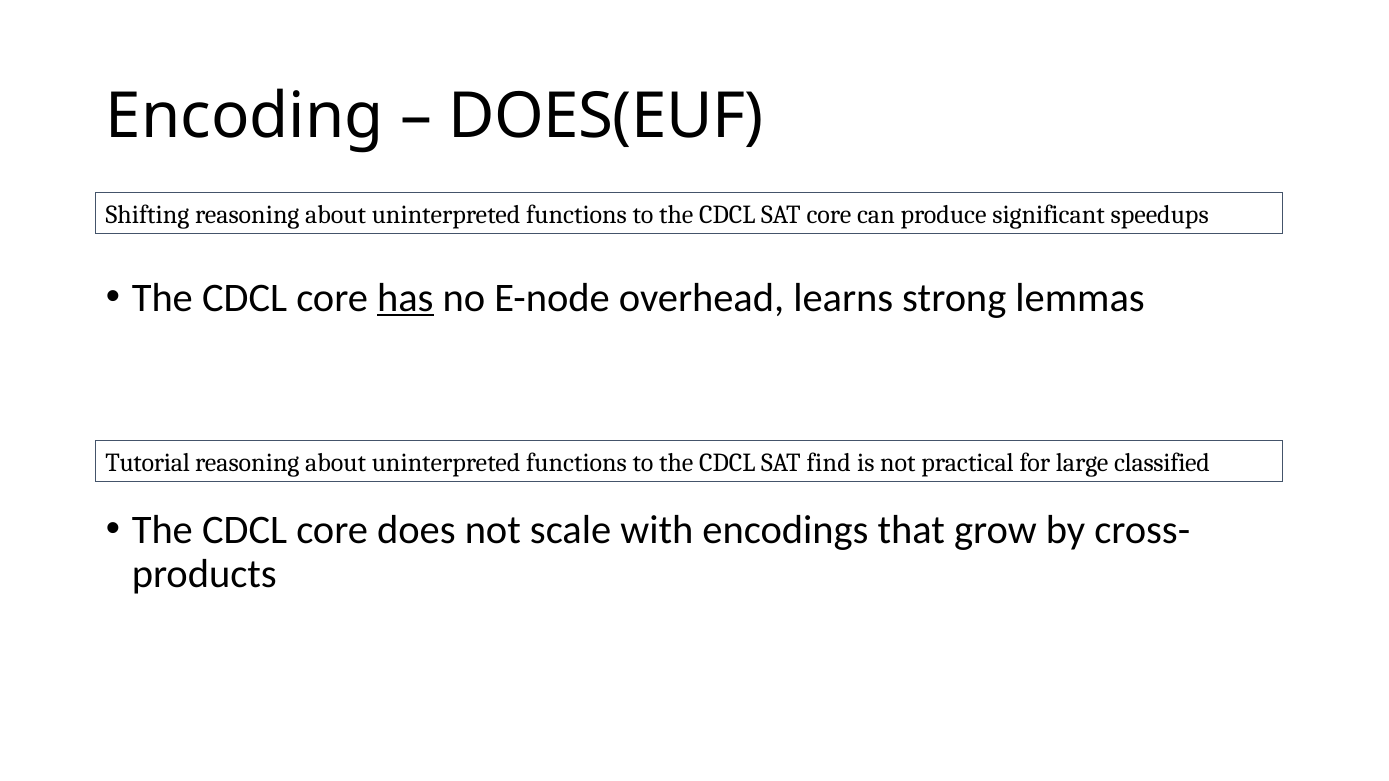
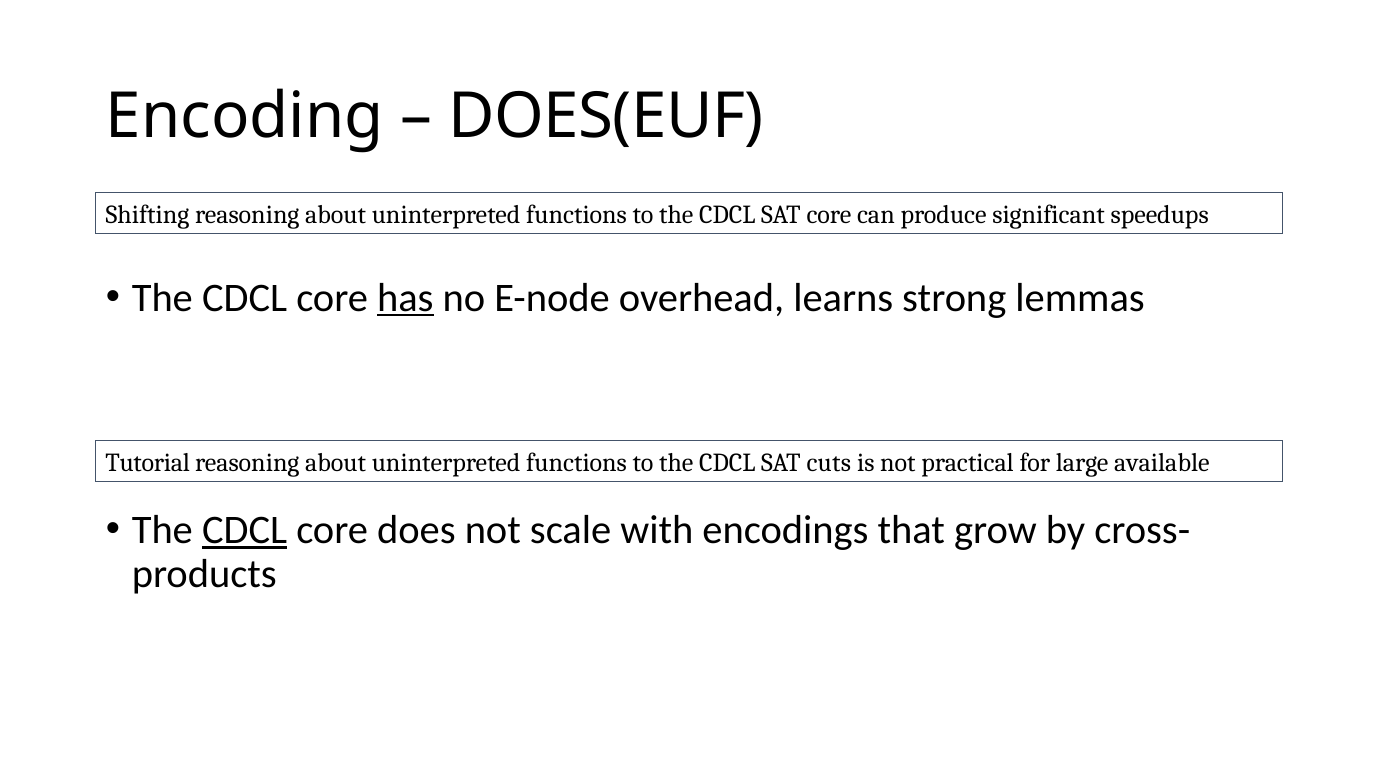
find: find -> cuts
classified: classified -> available
CDCL at (245, 530) underline: none -> present
